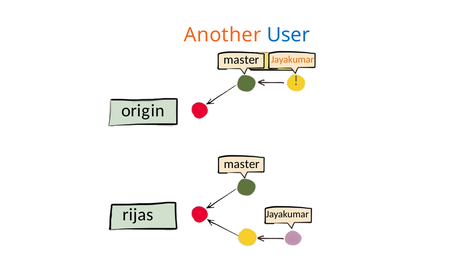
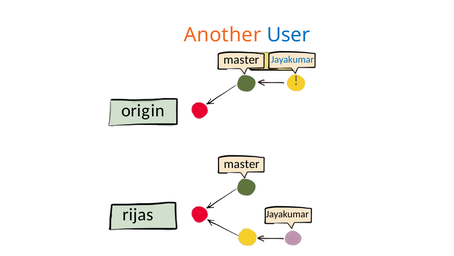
Jayakumar at (292, 59) colour: orange -> blue
